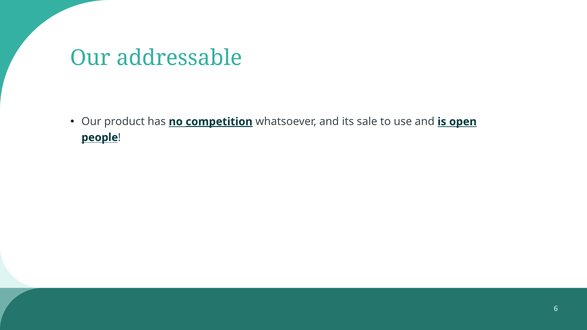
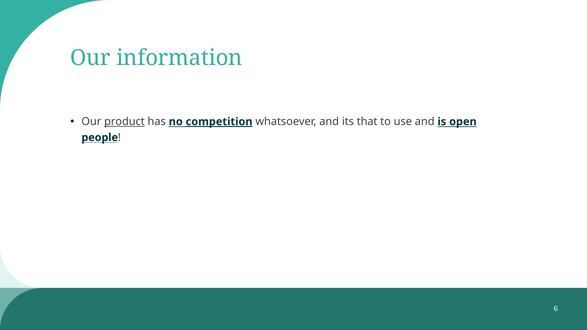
addressable: addressable -> information
product underline: none -> present
sale: sale -> that
